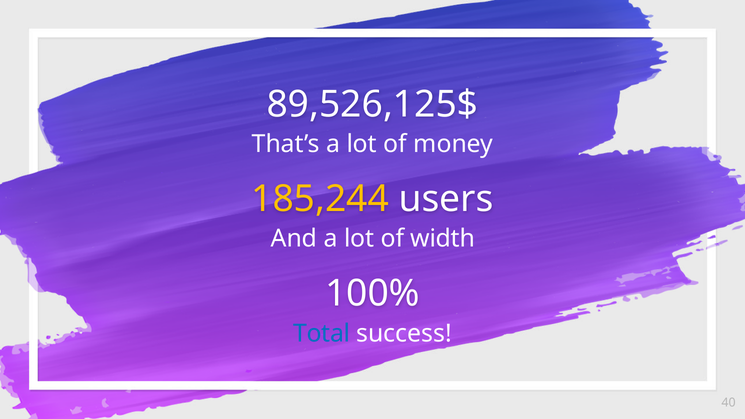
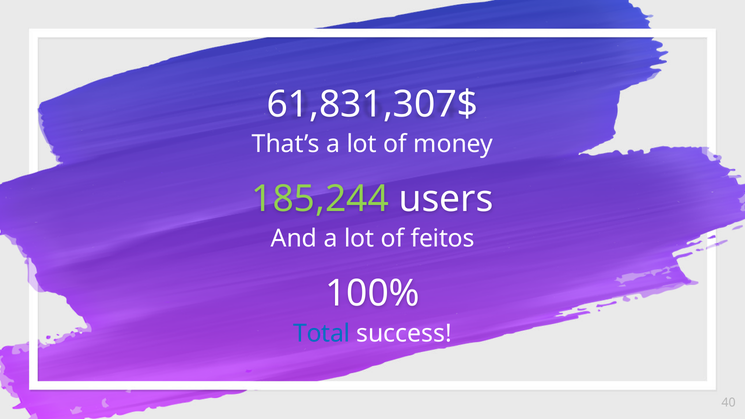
89,526,125$: 89,526,125$ -> 61,831,307$
185,244 colour: yellow -> light green
width: width -> feitos
